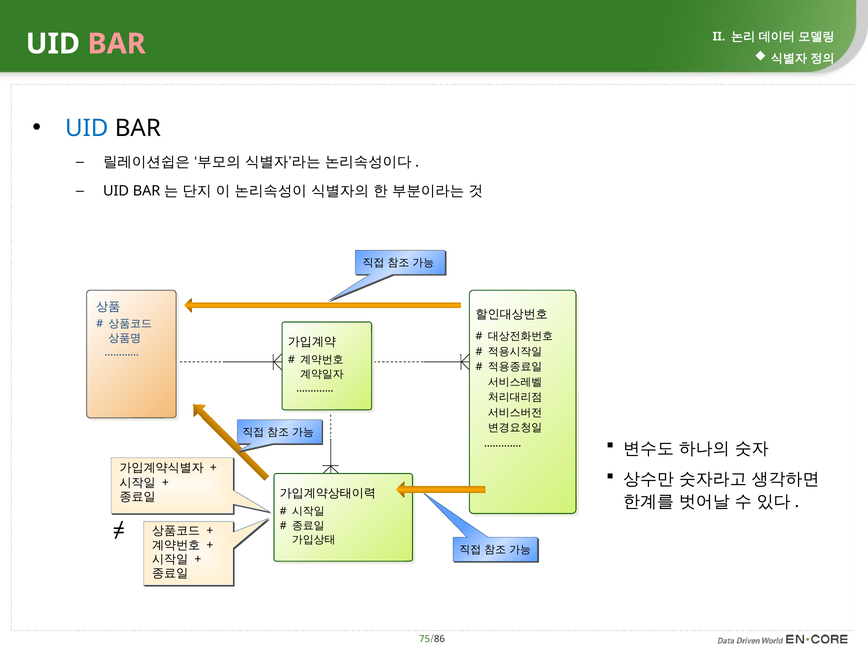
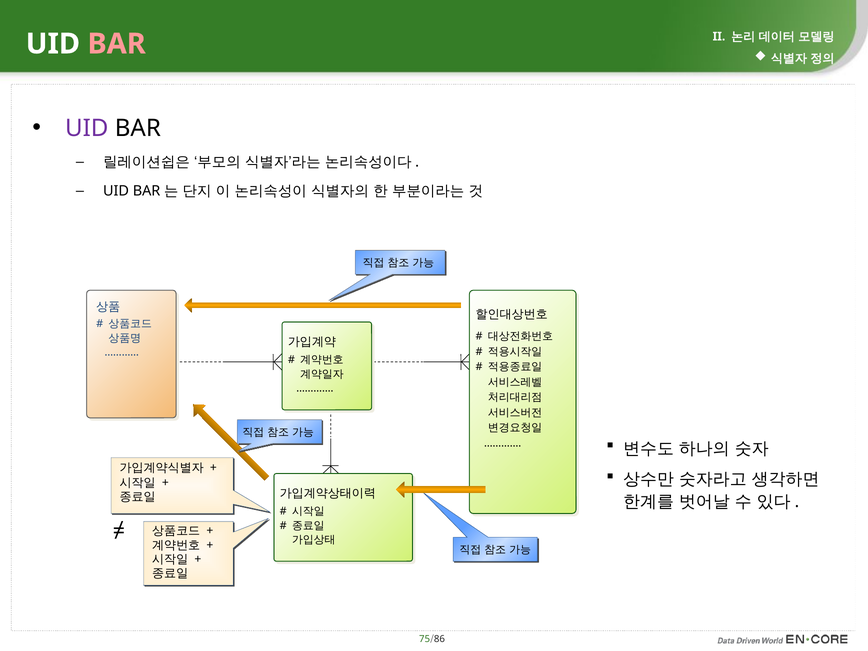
UID at (87, 128) colour: blue -> purple
